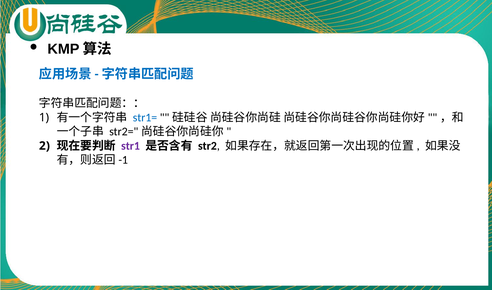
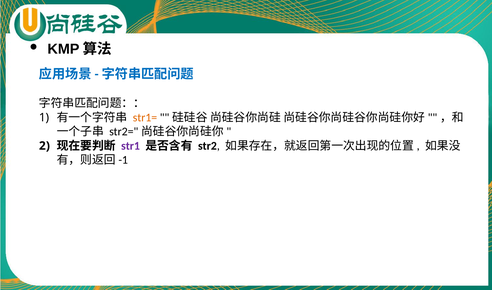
str1= colour: blue -> orange
